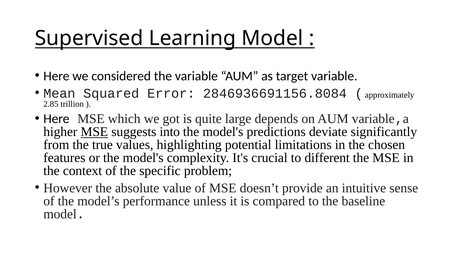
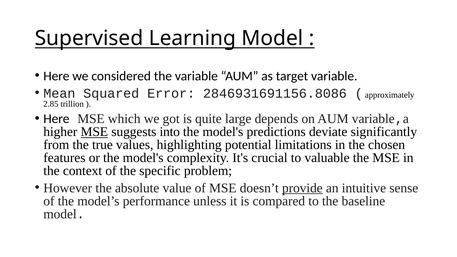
2846936691156.8084: 2846936691156.8084 -> 2846931691156.8086
different: different -> valuable
provide underline: none -> present
